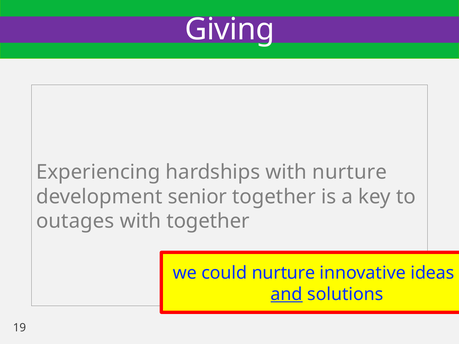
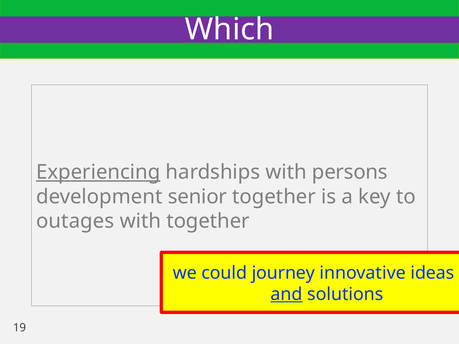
Giving: Giving -> Which
Experiencing underline: none -> present
with nurture: nurture -> persons
could nurture: nurture -> journey
